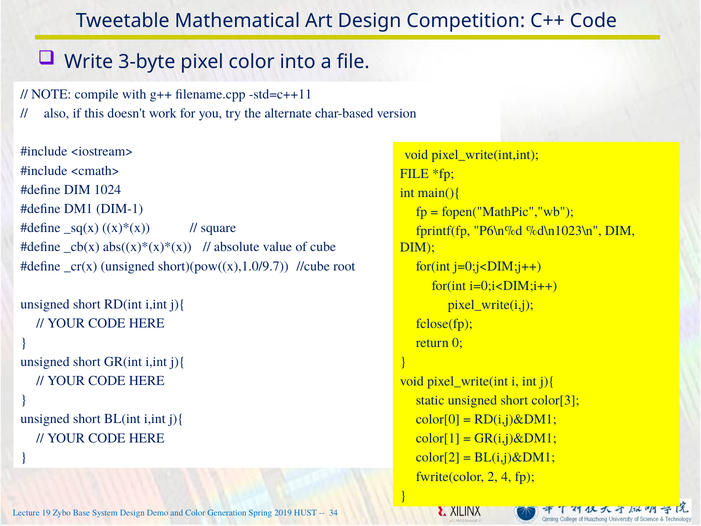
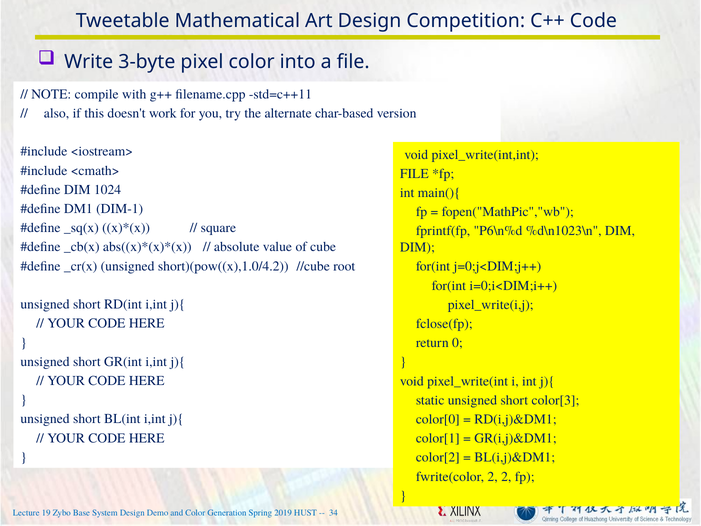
short)(pow((x),1.0/9.7: short)(pow((x),1.0/9.7 -> short)(pow((x),1.0/4.2
2 4: 4 -> 2
